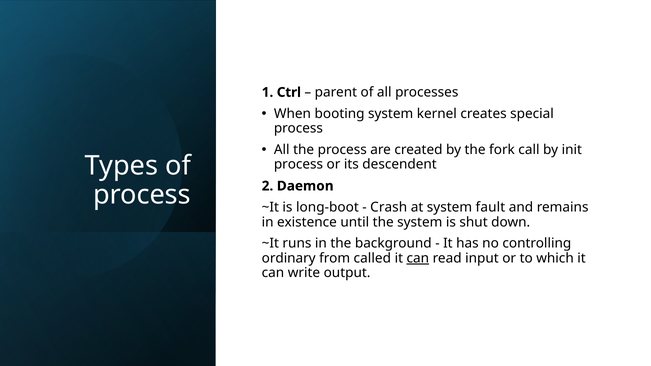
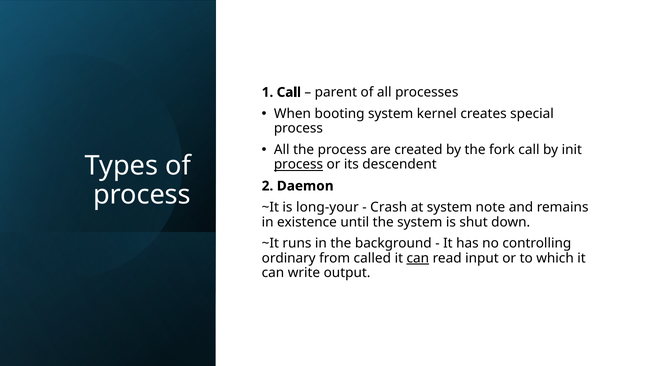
1 Ctrl: Ctrl -> Call
process at (298, 165) underline: none -> present
long-boot: long-boot -> long-your
fault: fault -> note
